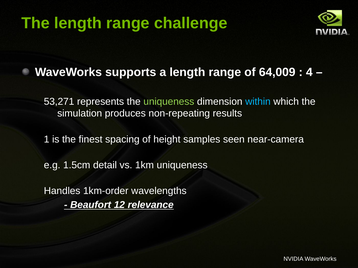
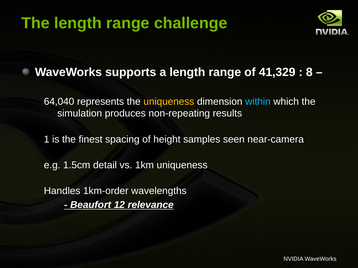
64,009: 64,009 -> 41,329
4: 4 -> 8
53,271: 53,271 -> 64,040
uniqueness at (169, 102) colour: light green -> yellow
